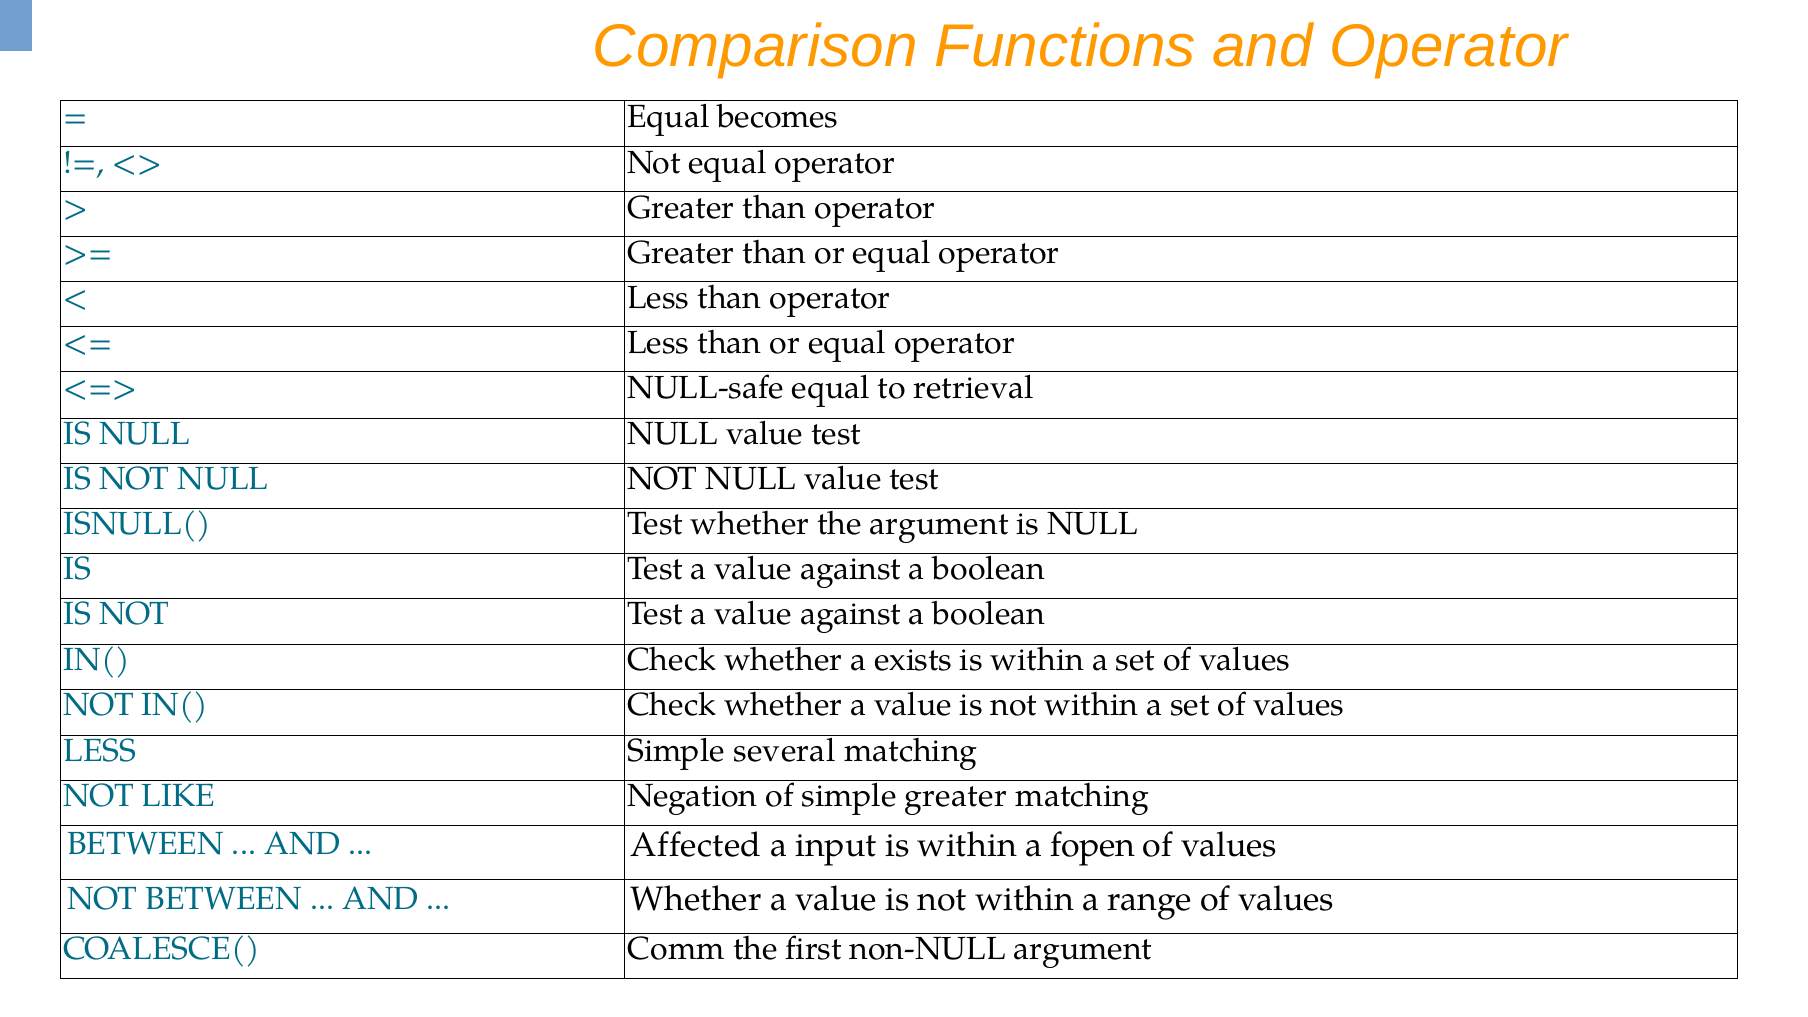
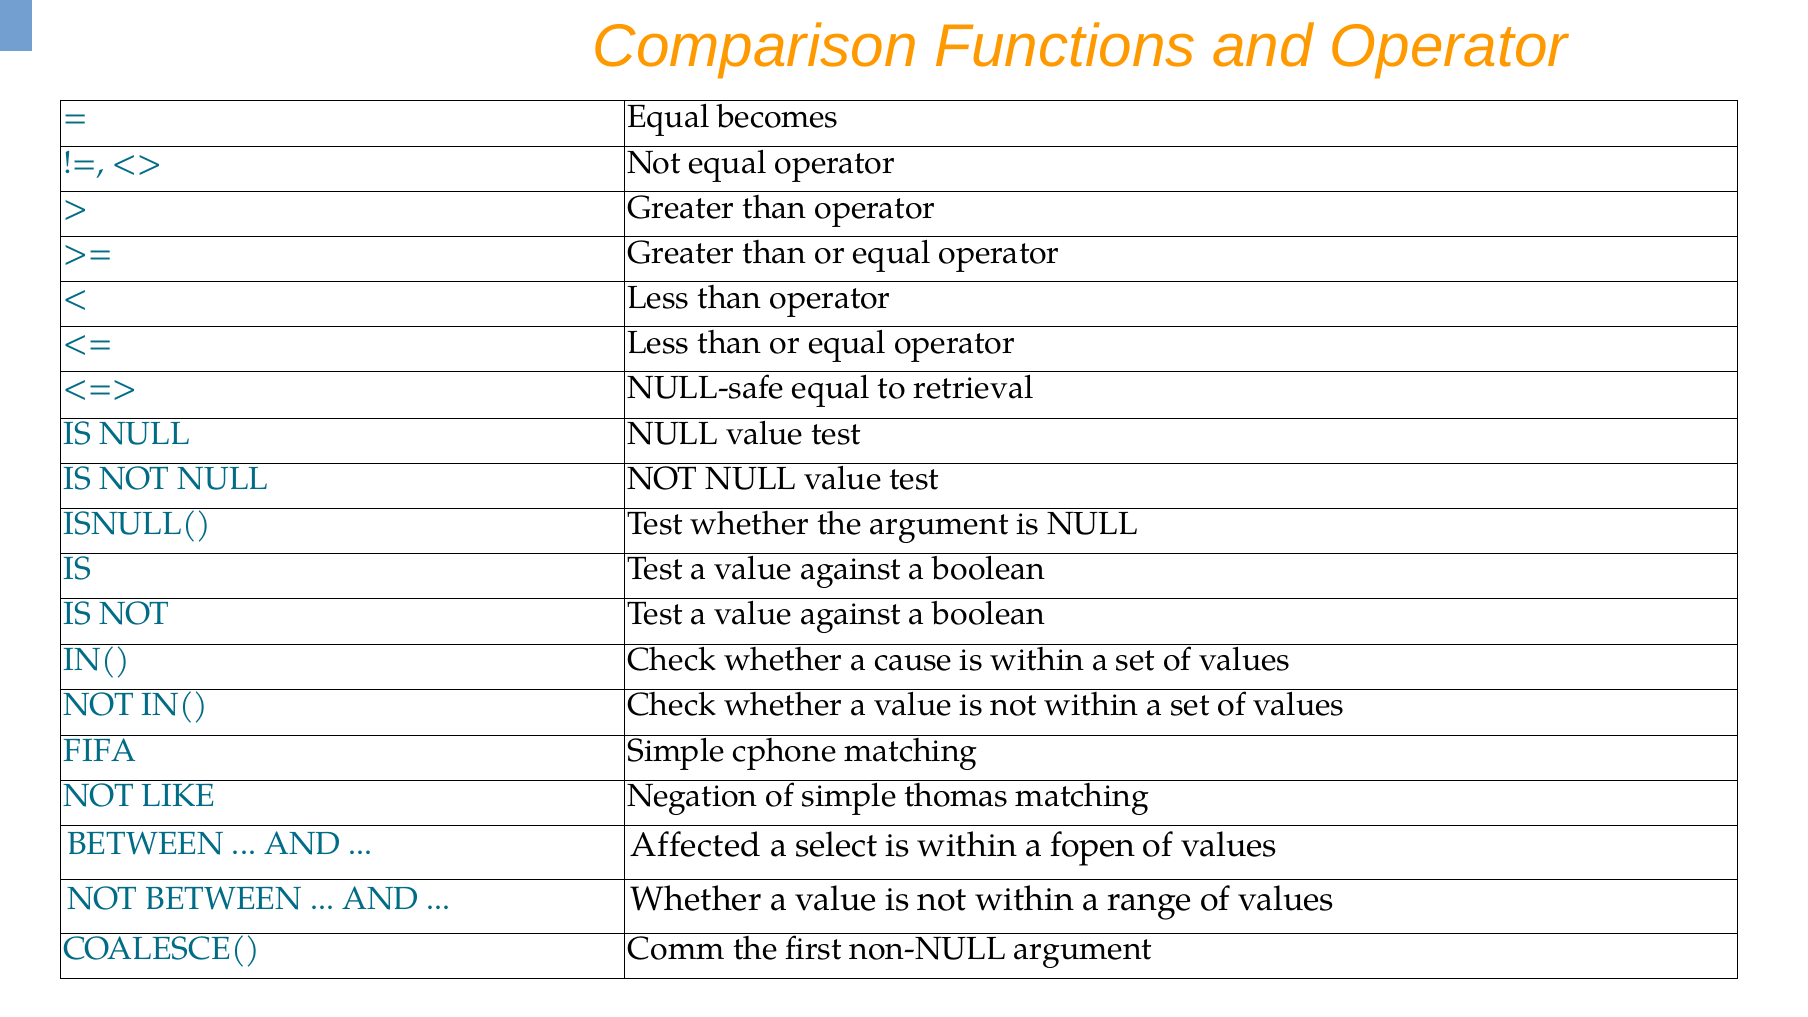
exists: exists -> cause
LESS at (100, 751): LESS -> FIFA
several: several -> cphone
simple greater: greater -> thomas
input: input -> select
